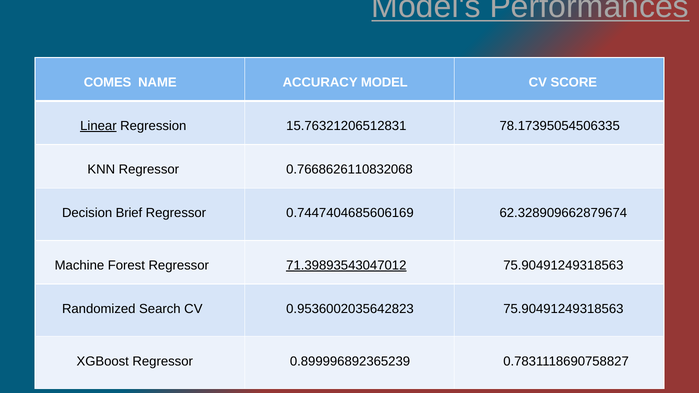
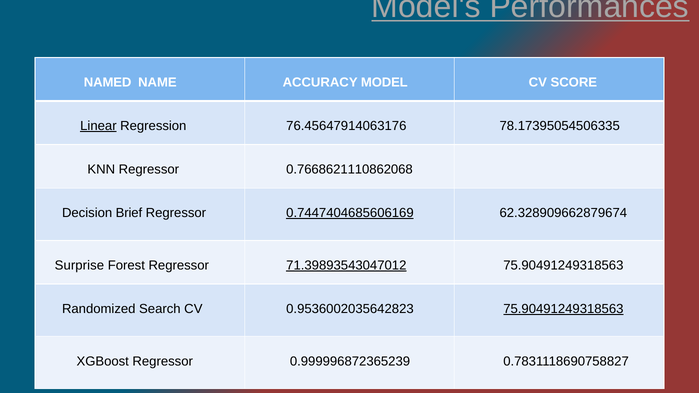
COMES: COMES -> NAMED
15.76321206512831: 15.76321206512831 -> 76.45647914063176
0.7668626110832068: 0.7668626110832068 -> 0.7668621110862068
0.7447404685606169 underline: none -> present
Machine: Machine -> Surprise
75.90491249318563 at (563, 309) underline: none -> present
0.899996892365239: 0.899996892365239 -> 0.999996872365239
